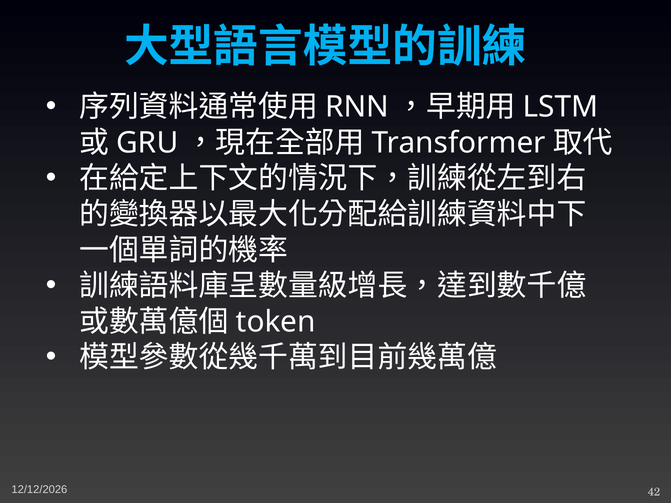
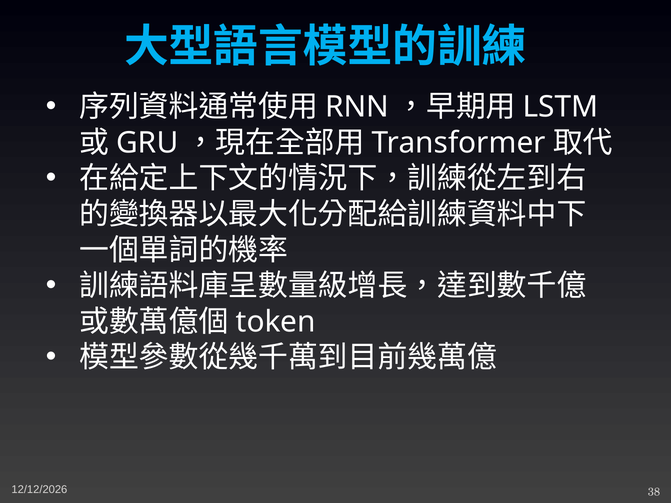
42: 42 -> 38
